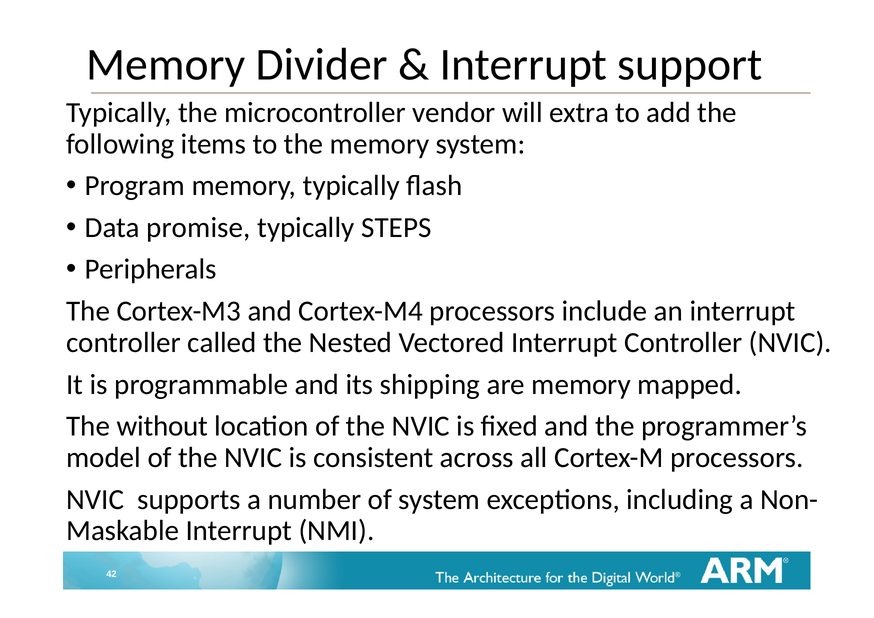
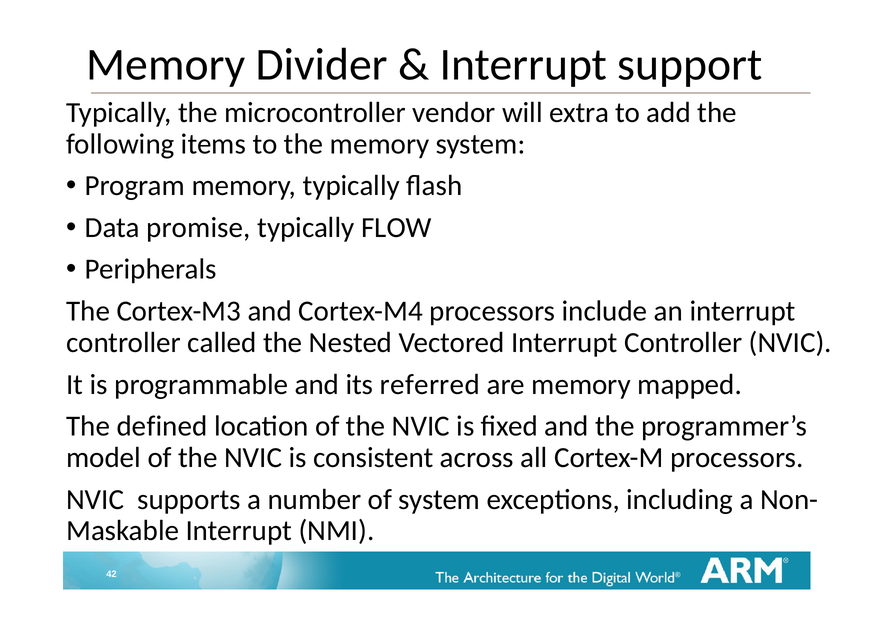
STEPS: STEPS -> FLOW
shipping: shipping -> referred
without: without -> defined
